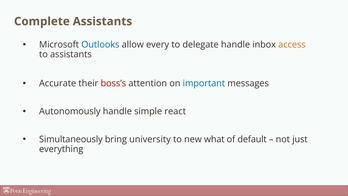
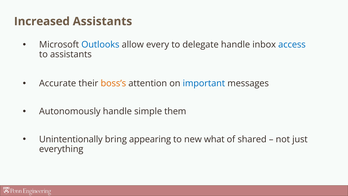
Complete: Complete -> Increased
access colour: orange -> blue
boss’s colour: red -> orange
react: react -> them
Simultaneously: Simultaneously -> Unintentionally
university: university -> appearing
default: default -> shared
